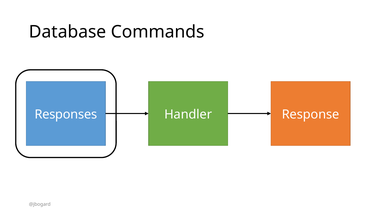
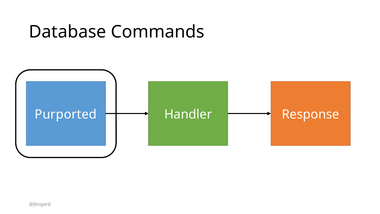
Responses: Responses -> Purported
